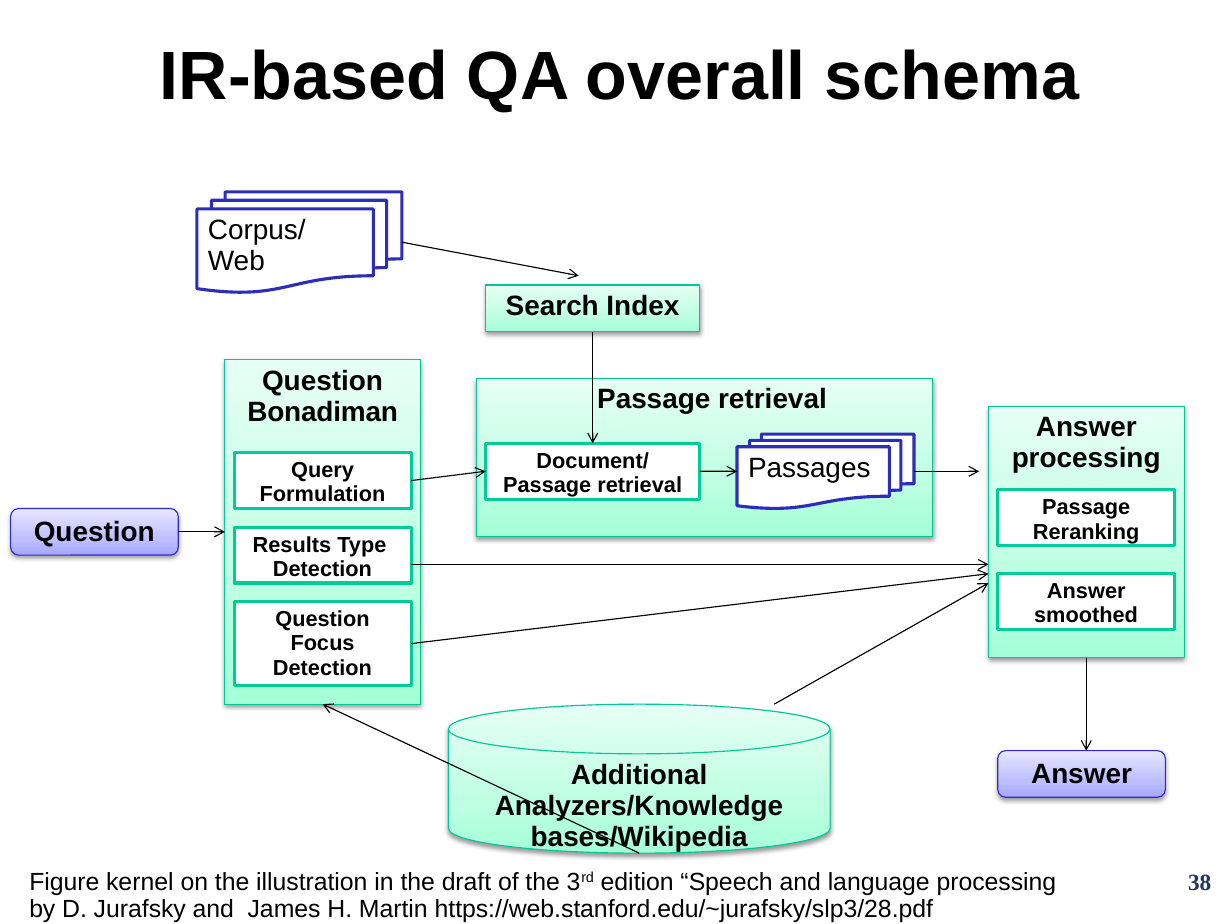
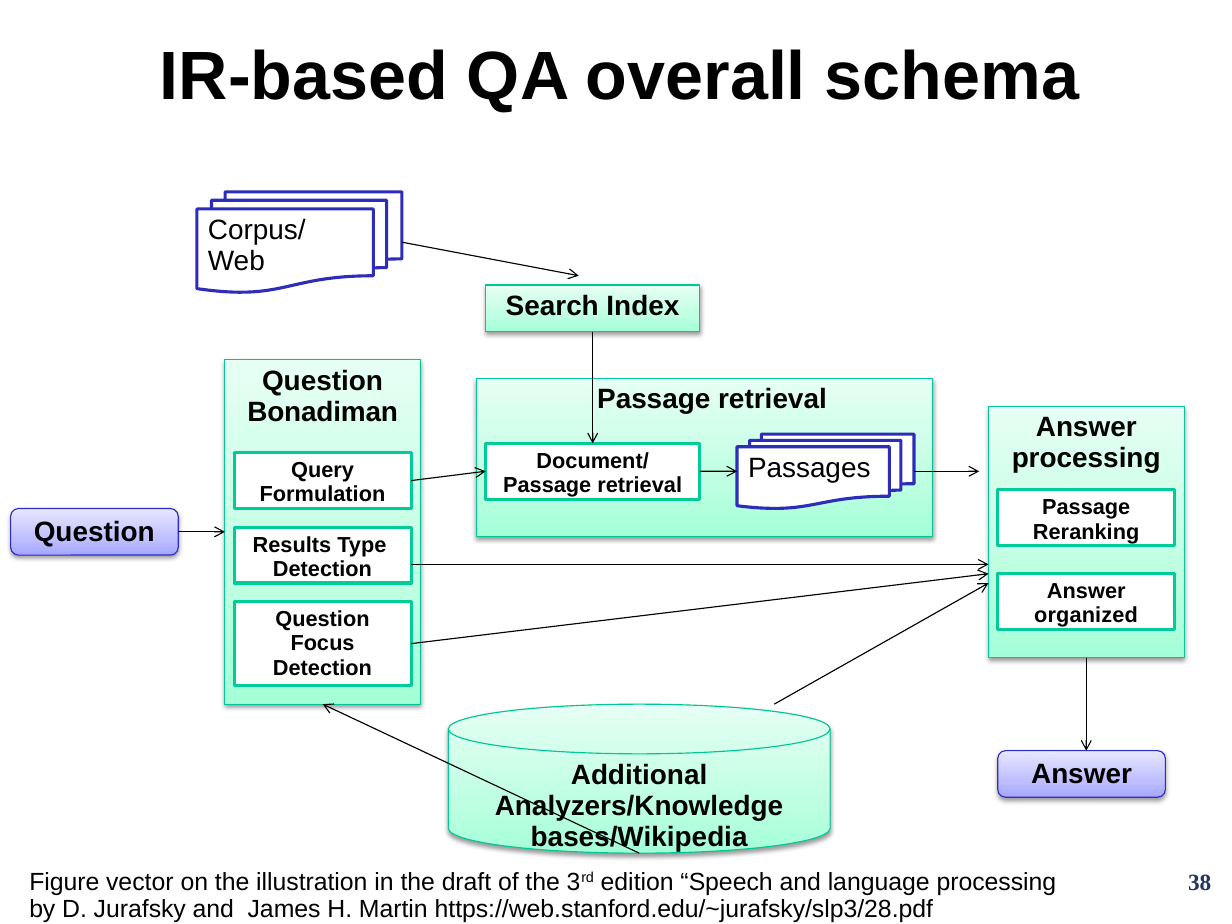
smoothed: smoothed -> organized
kernel: kernel -> vector
